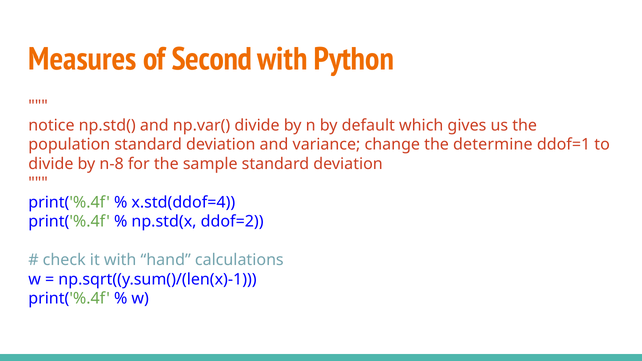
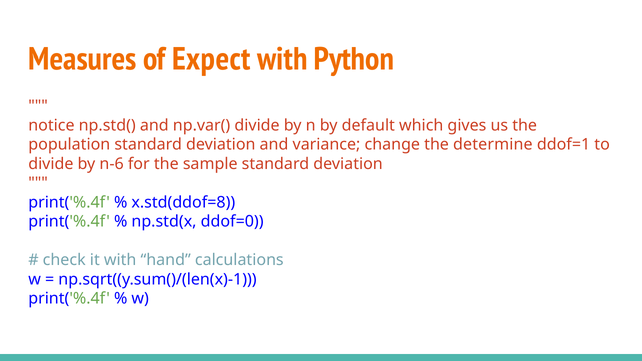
Second: Second -> Expect
n-8: n-8 -> n-6
x.std(ddof=4: x.std(ddof=4 -> x.std(ddof=8
ddof=2: ddof=2 -> ddof=0
